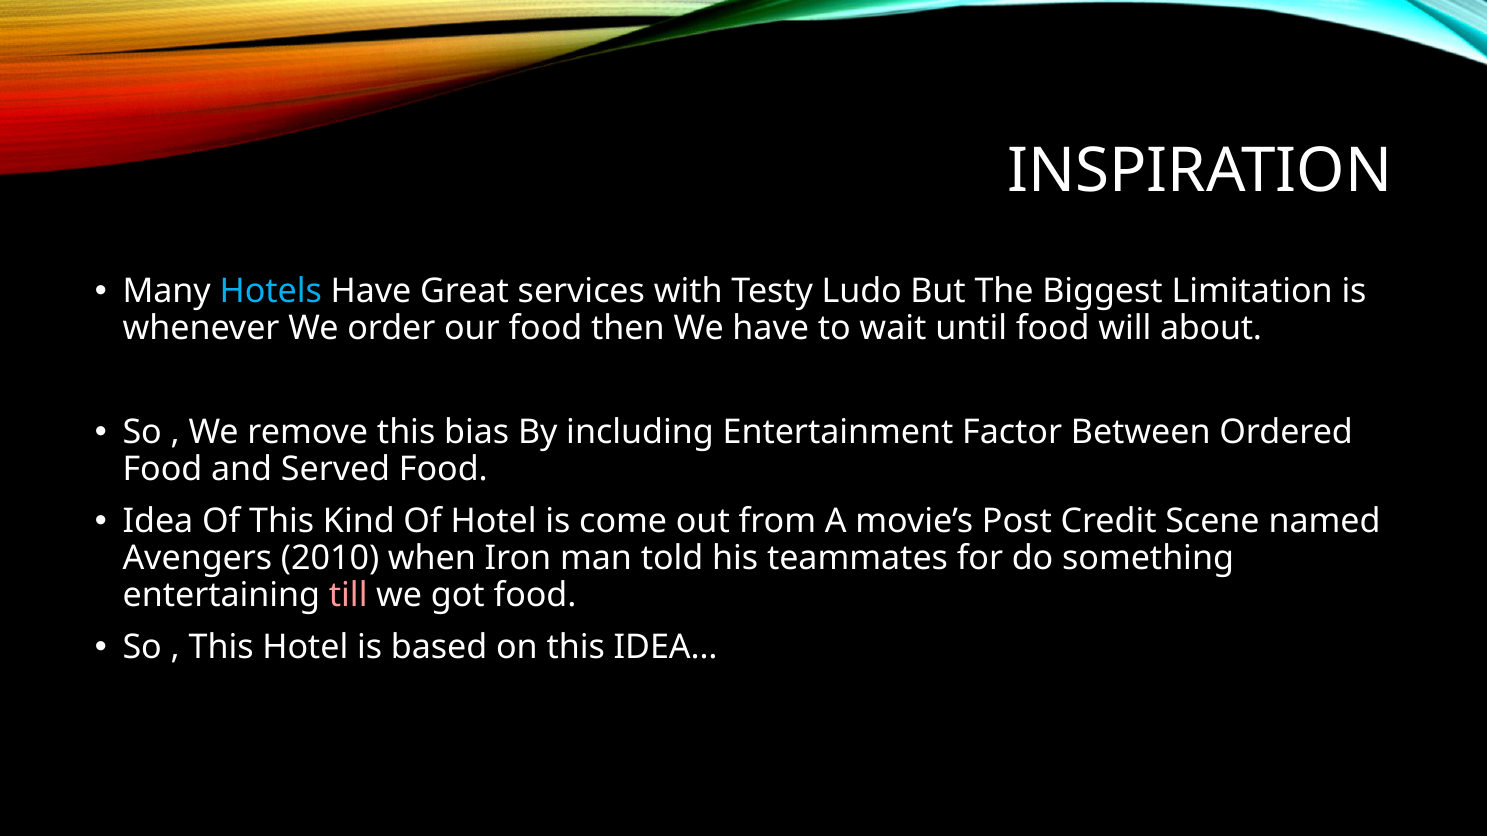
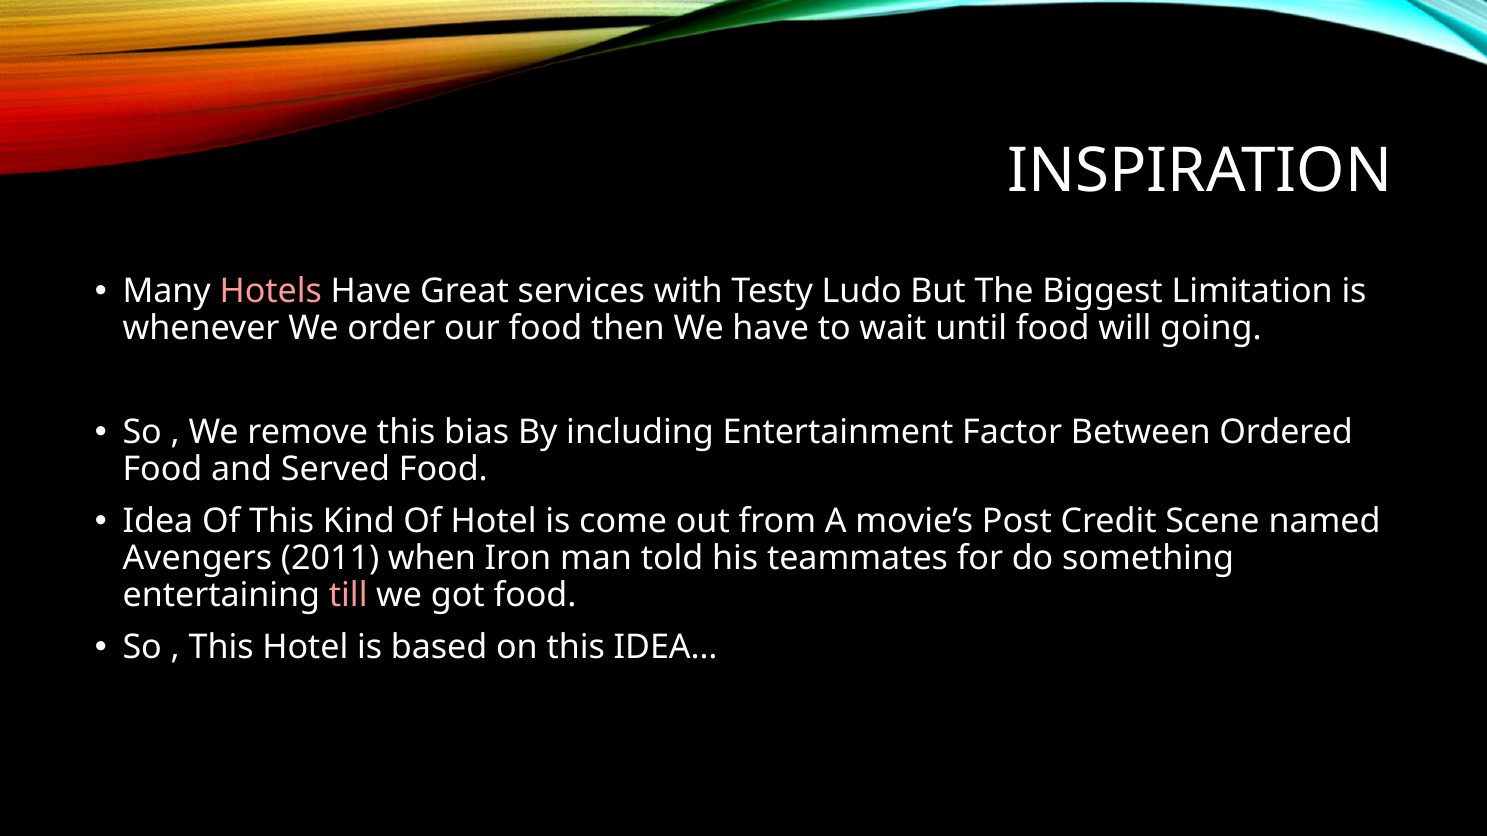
Hotels colour: light blue -> pink
about: about -> going
2010: 2010 -> 2011
